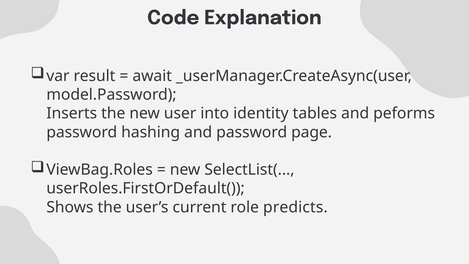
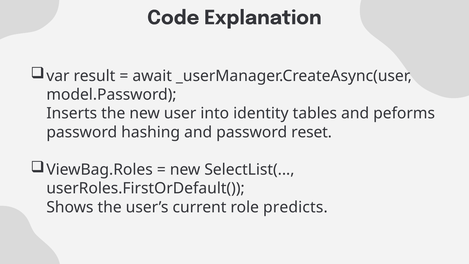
page: page -> reset
